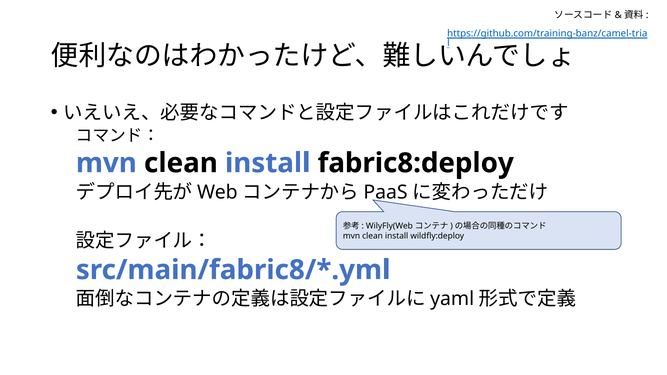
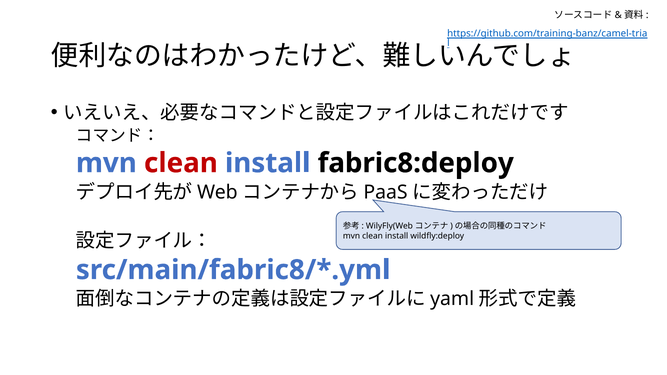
clean at (181, 163) colour: black -> red
